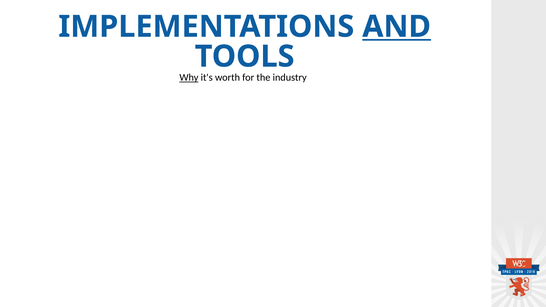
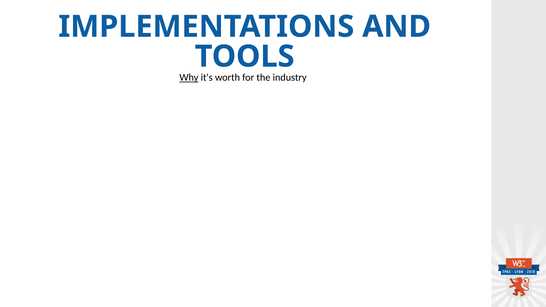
AND underline: present -> none
